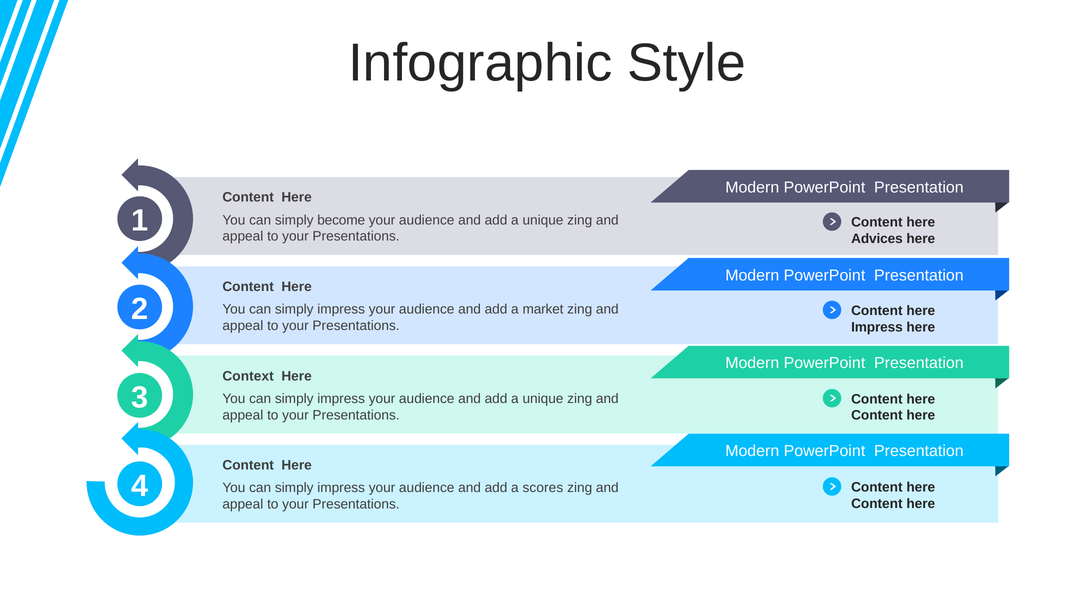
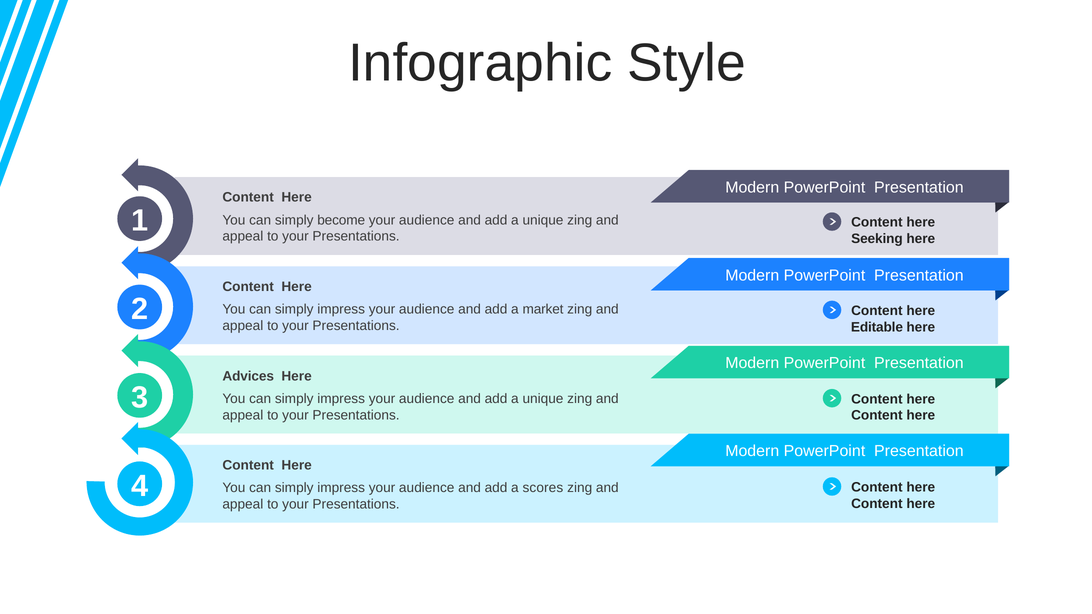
Advices: Advices -> Seeking
Impress at (877, 327): Impress -> Editable
Context: Context -> Advices
